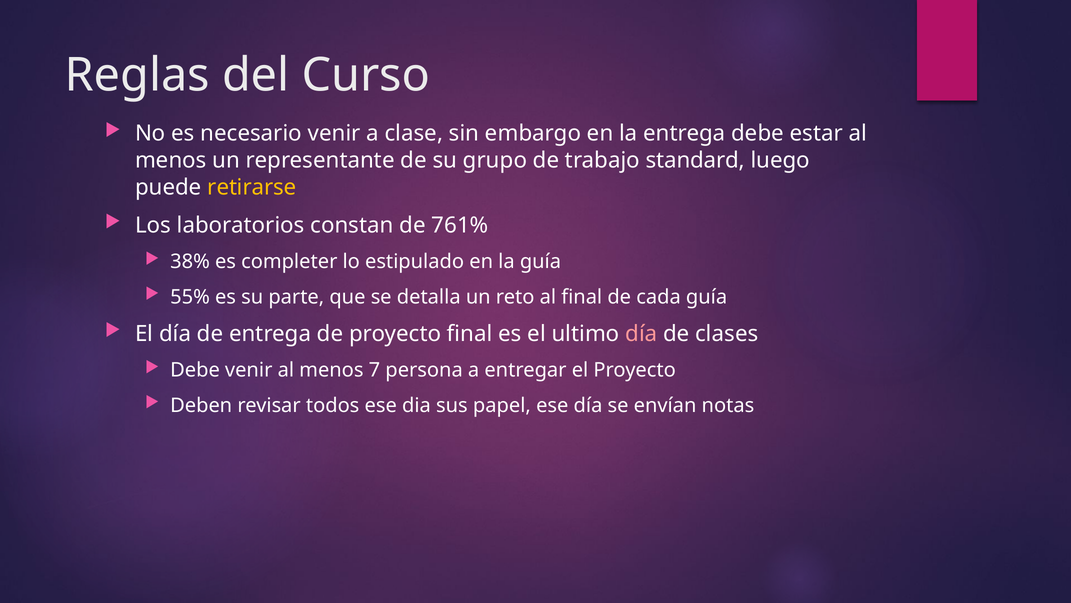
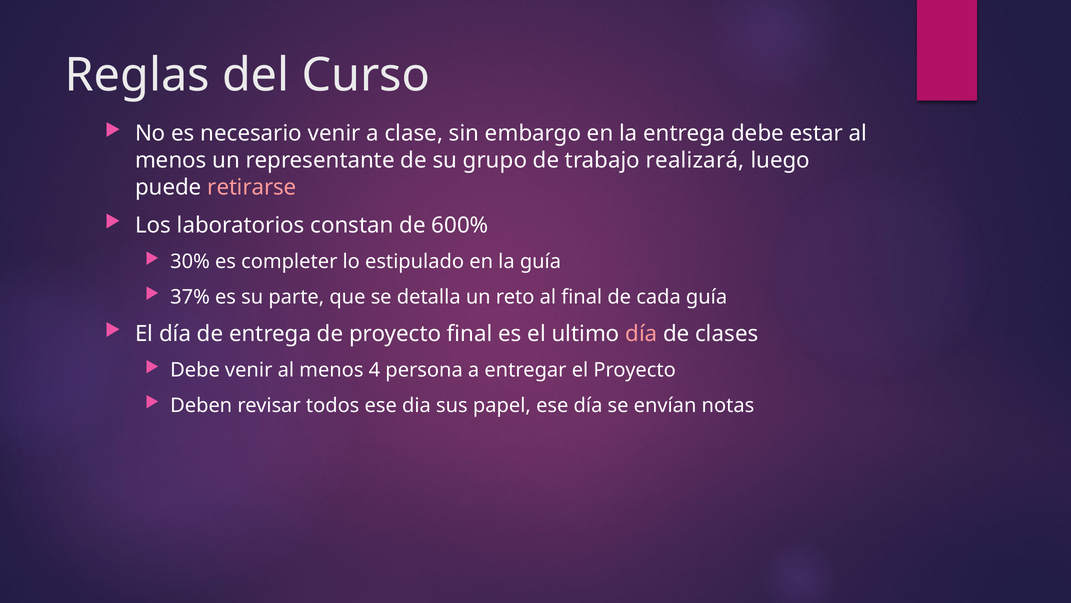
standard: standard -> realizará
retirarse colour: yellow -> pink
761%: 761% -> 600%
38%: 38% -> 30%
55%: 55% -> 37%
7: 7 -> 4
